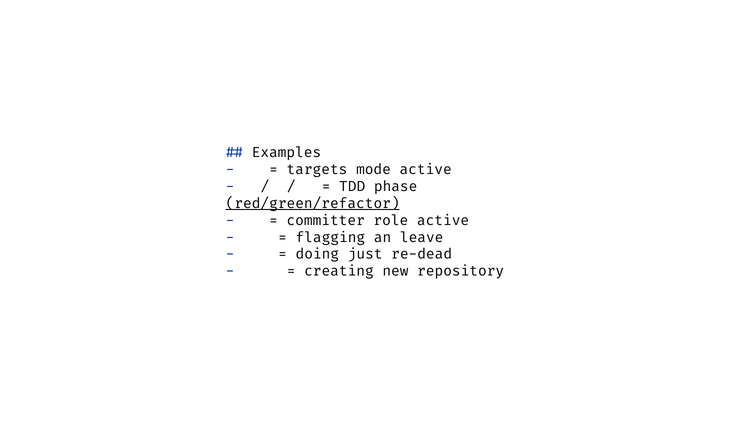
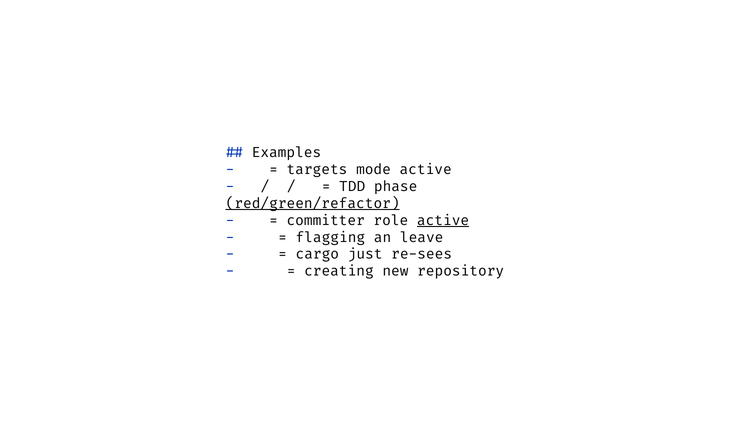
active at (443, 220) underline: none -> present
doing: doing -> cargo
re-dead: re-dead -> re-sees
